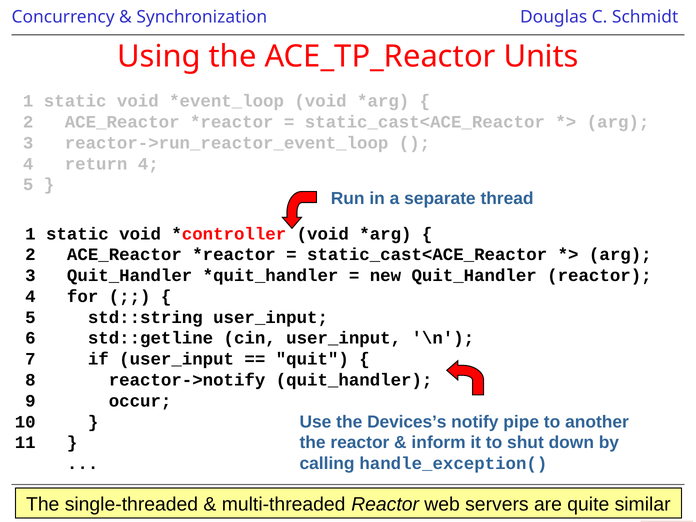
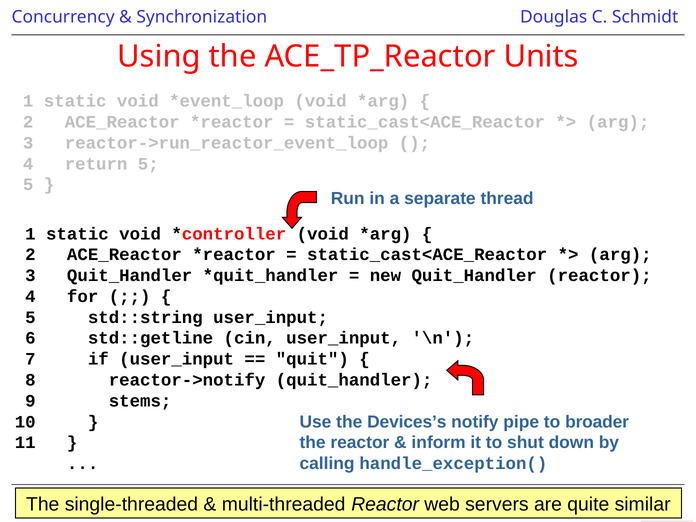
return 4: 4 -> 5
occur: occur -> stems
another: another -> broader
